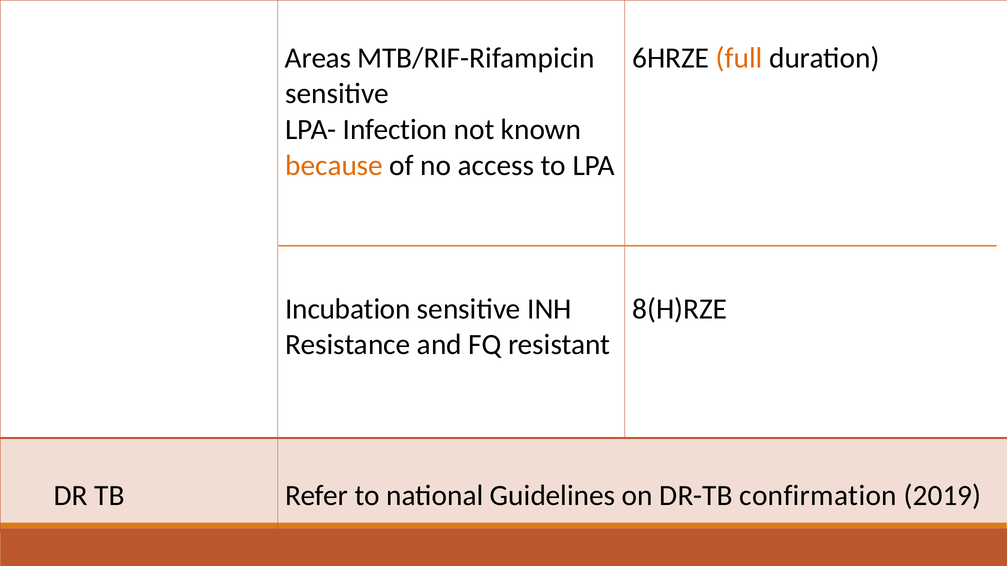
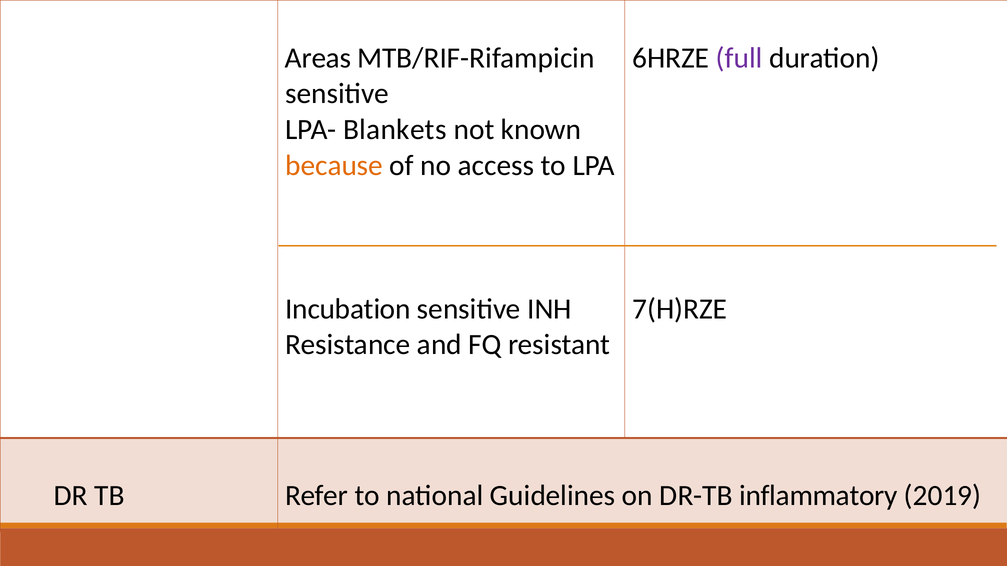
full colour: orange -> purple
Infection: Infection -> Blankets
8(H)RZE: 8(H)RZE -> 7(H)RZE
confirmation: confirmation -> inflammatory
